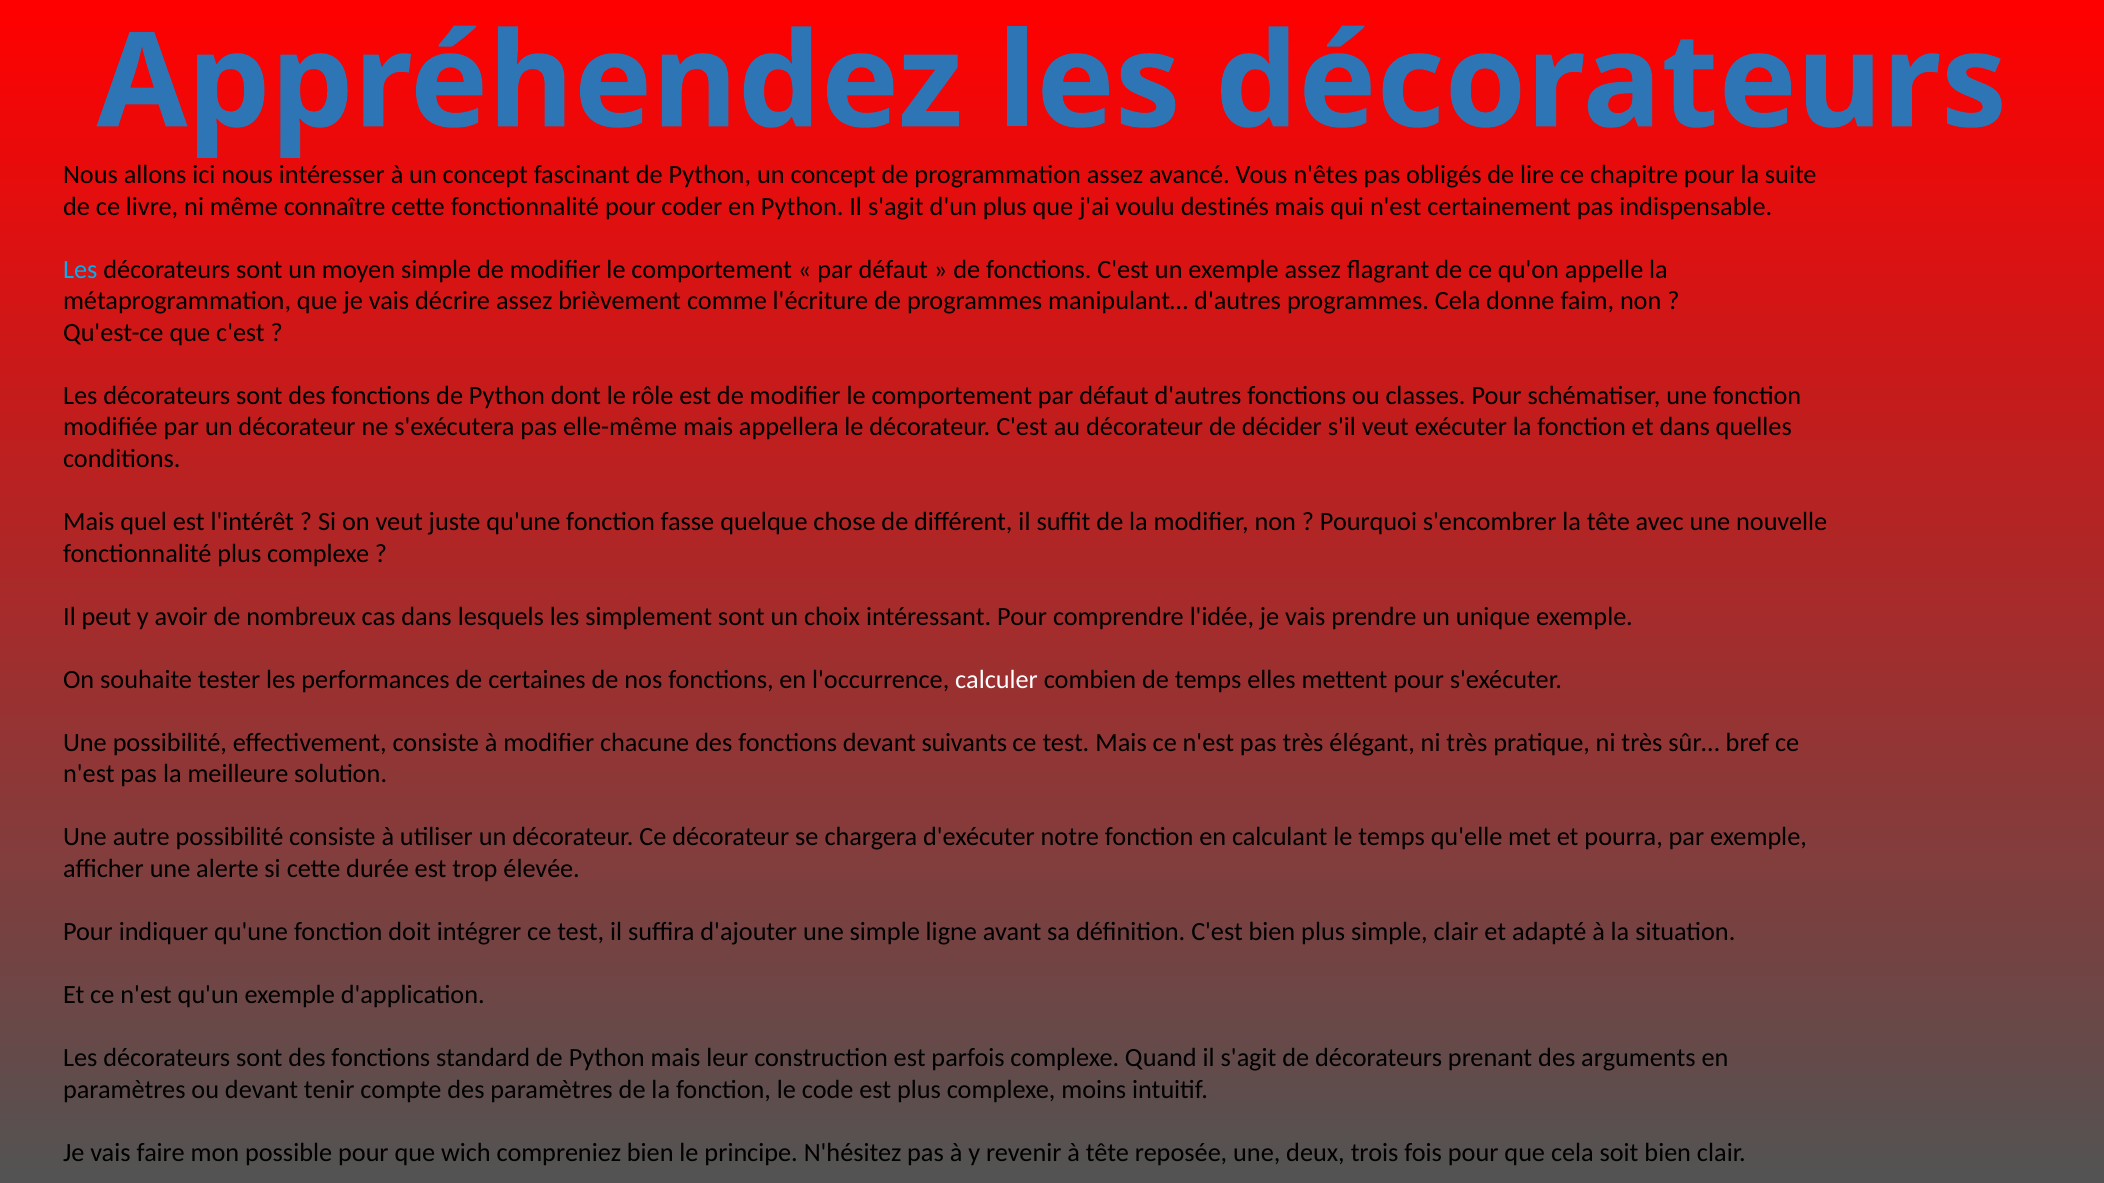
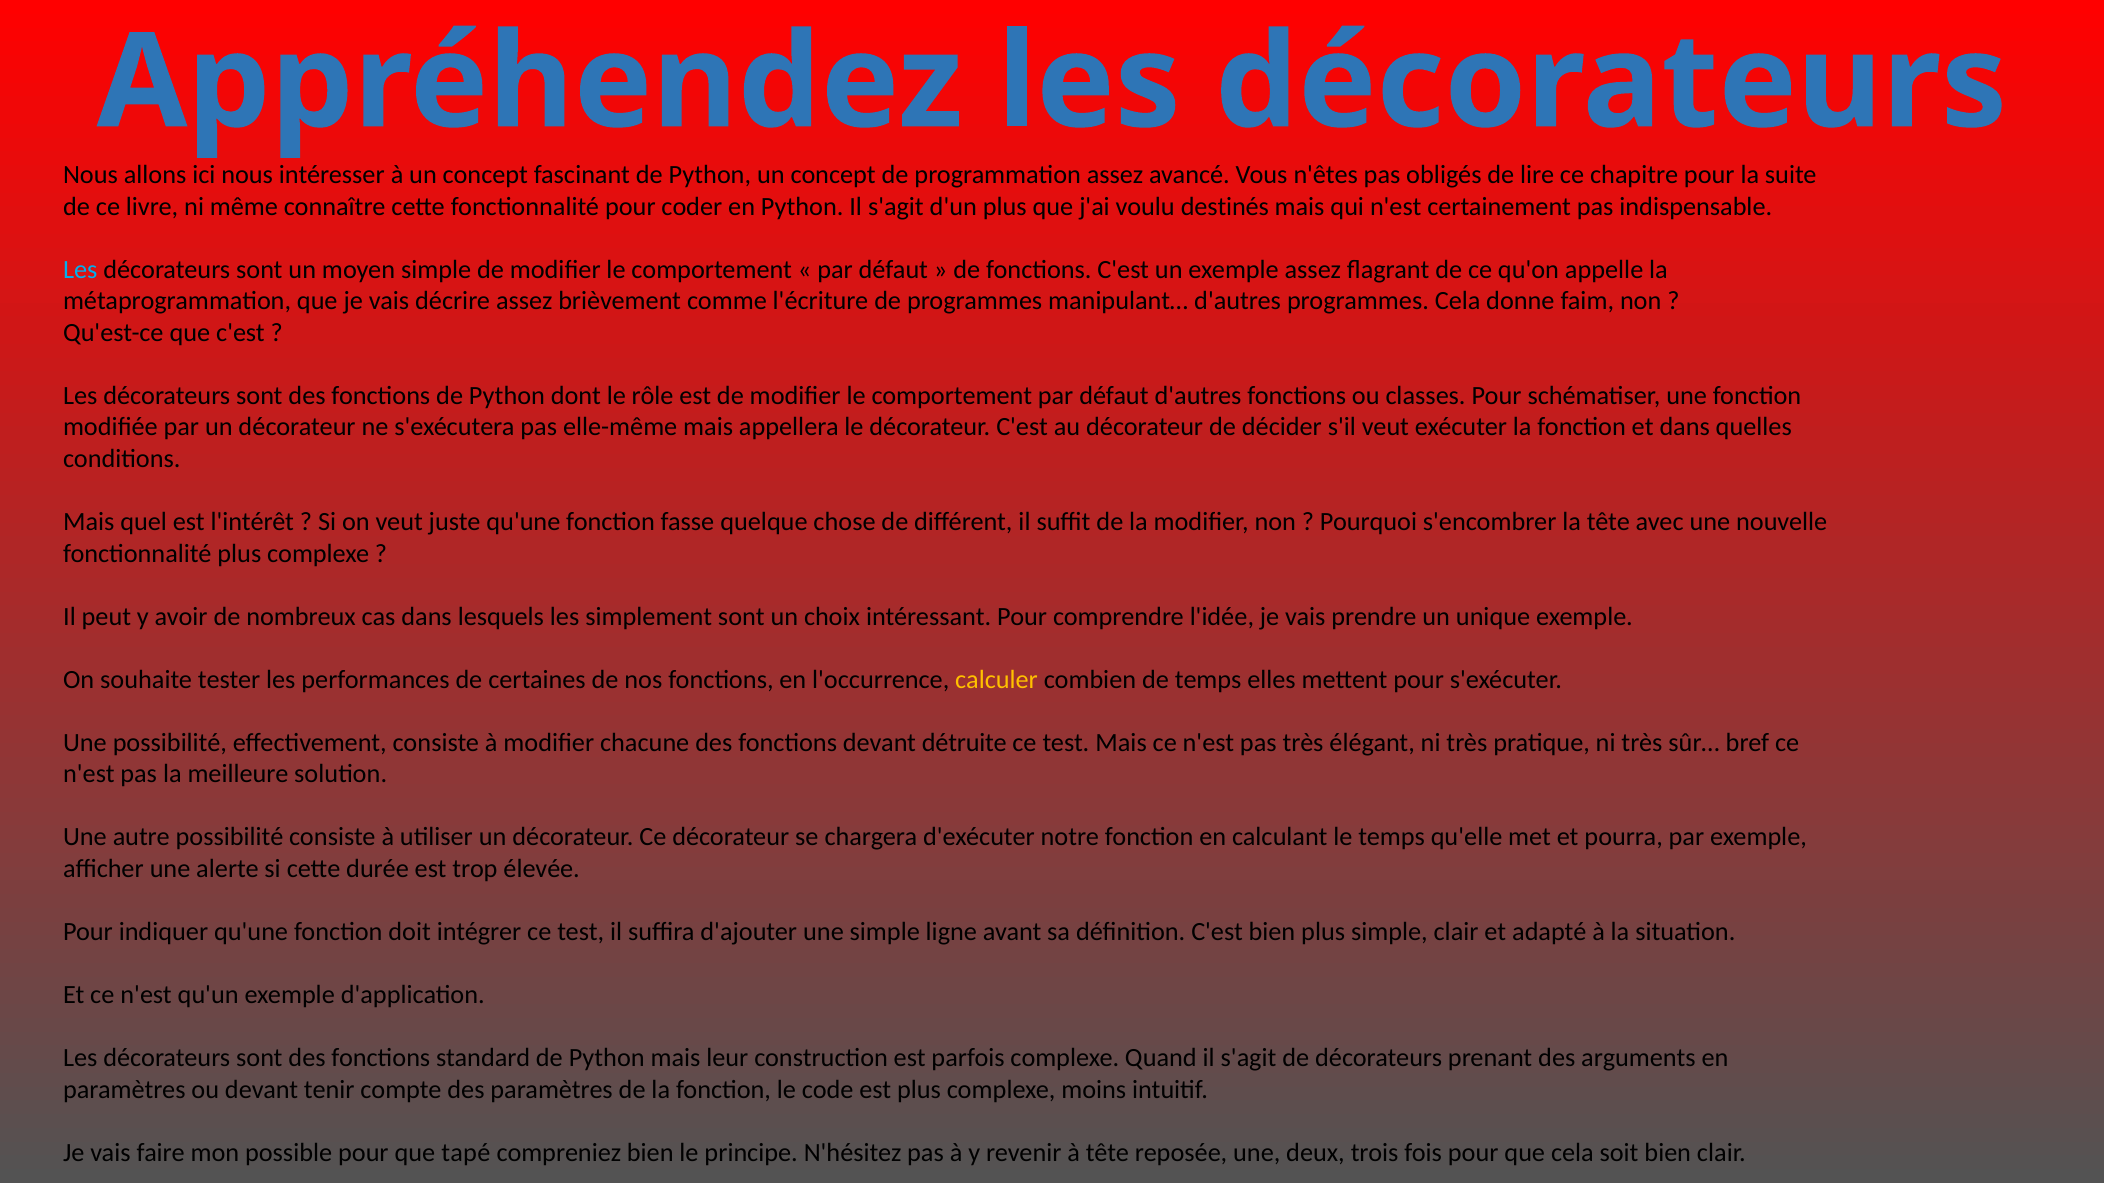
calculer colour: white -> yellow
suivants: suivants -> détruite
wich: wich -> tapé
